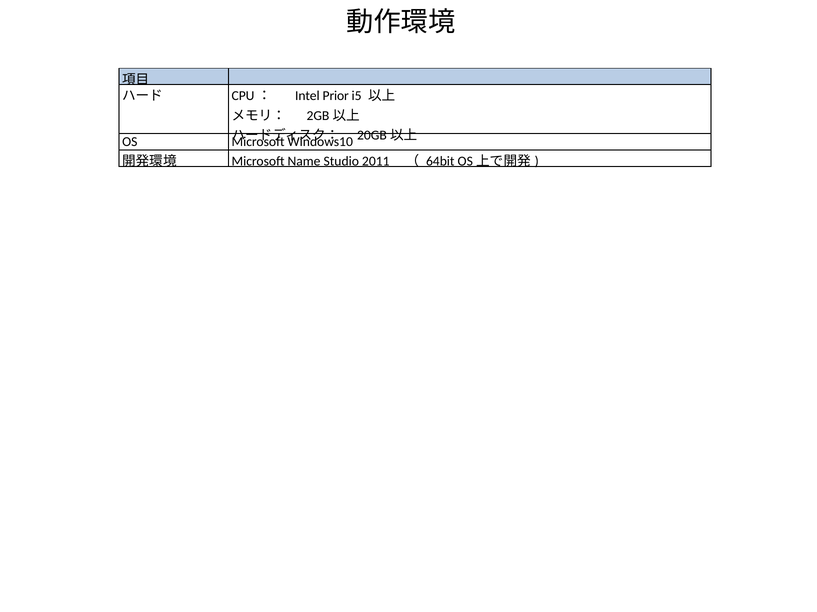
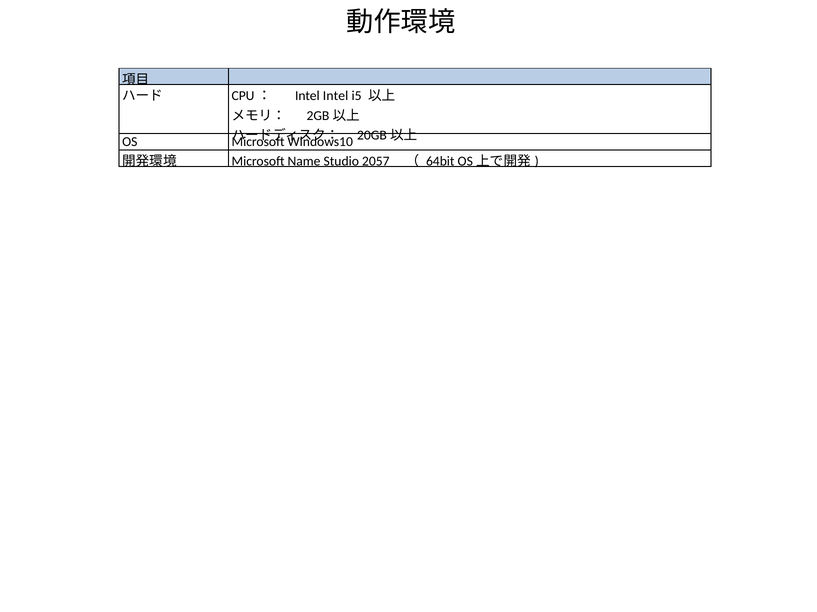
Intel Prior: Prior -> Intel
2011: 2011 -> 2057
